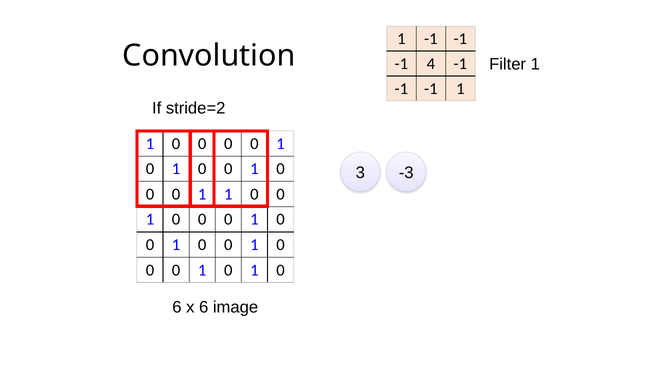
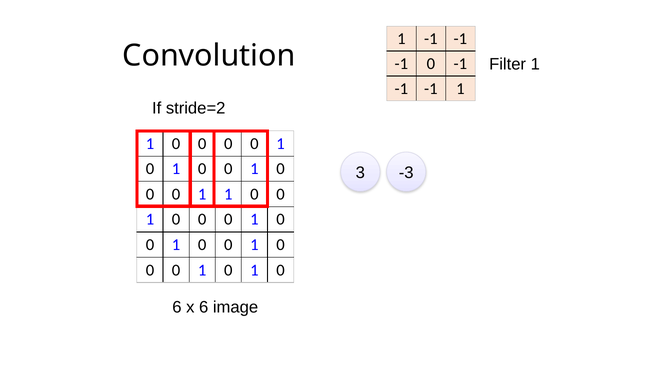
-1 4: 4 -> 0
